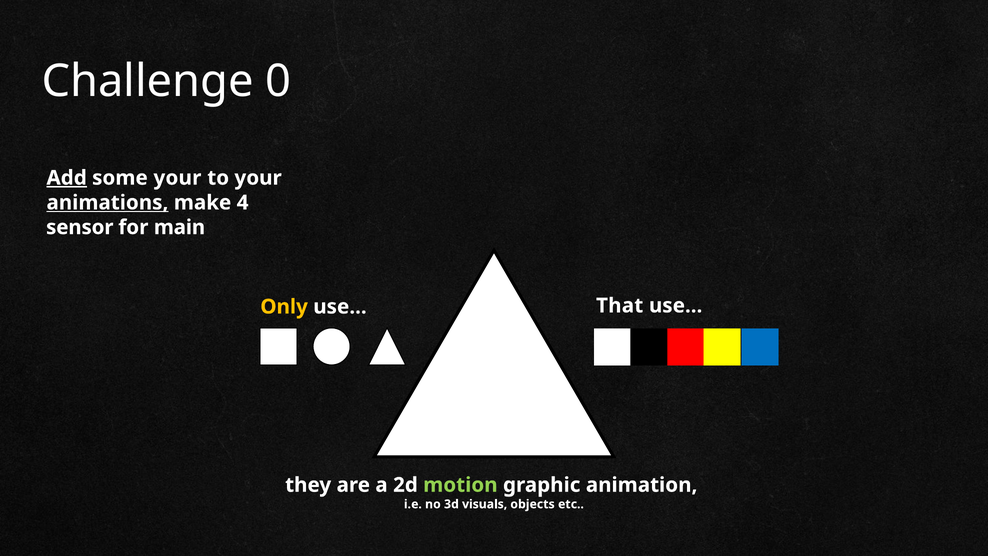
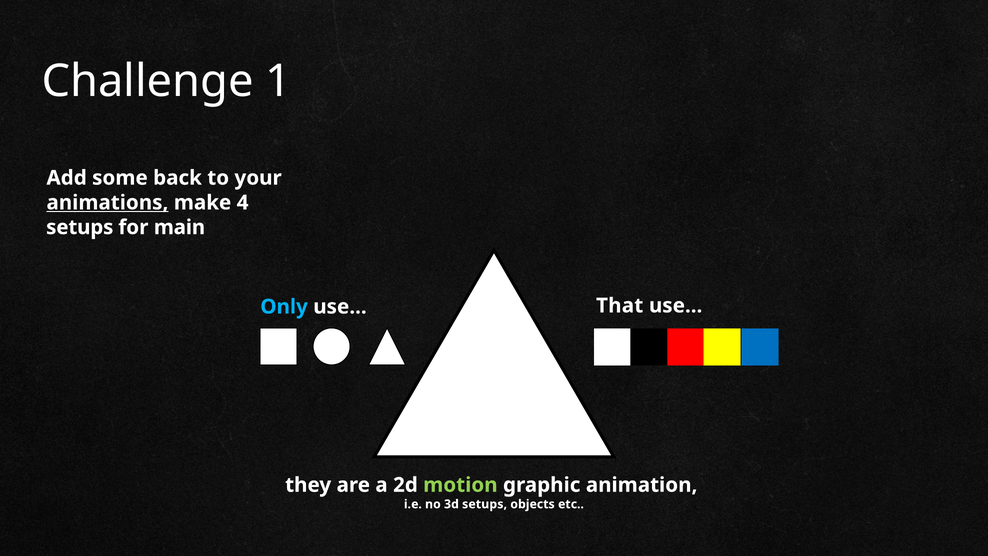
0: 0 -> 1
Add underline: present -> none
some your: your -> back
sensor at (80, 227): sensor -> setups
Only colour: yellow -> light blue
3d visuals: visuals -> setups
